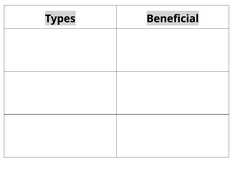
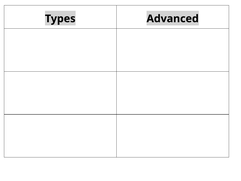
Beneficial: Beneficial -> Advanced
